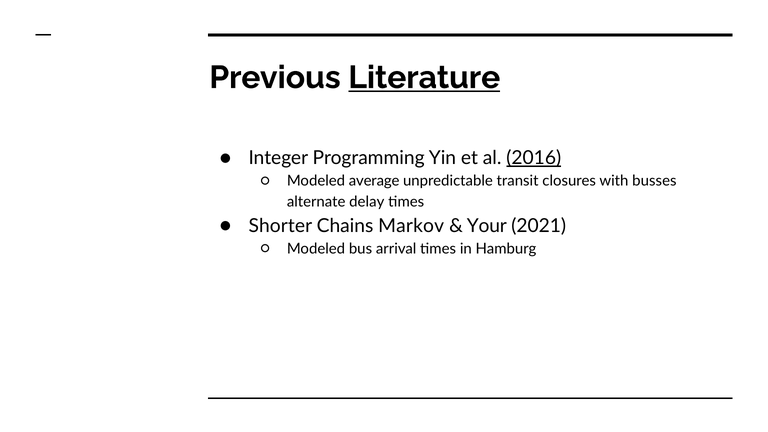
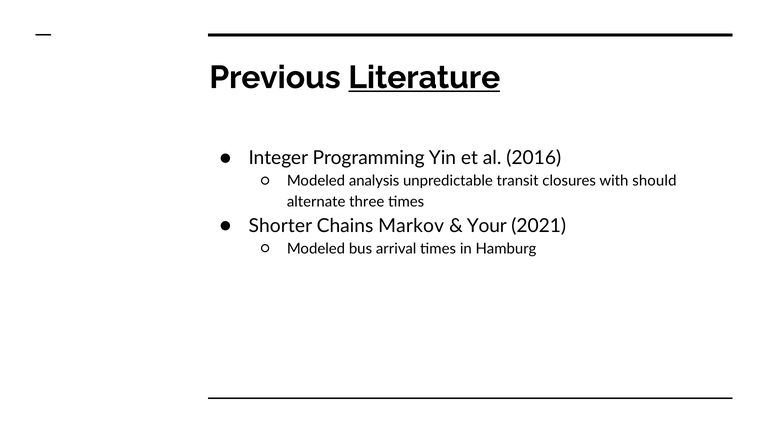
2016 underline: present -> none
average: average -> analysis
busses: busses -> should
delay: delay -> three
